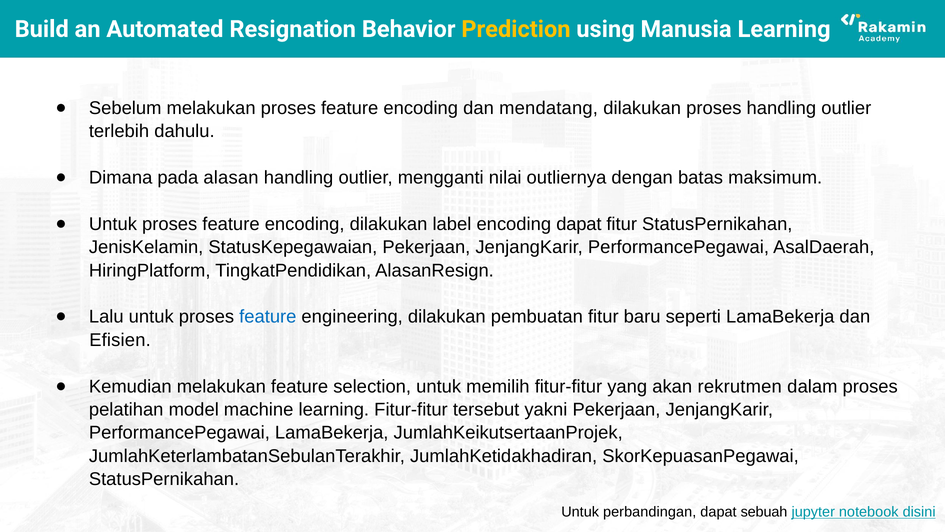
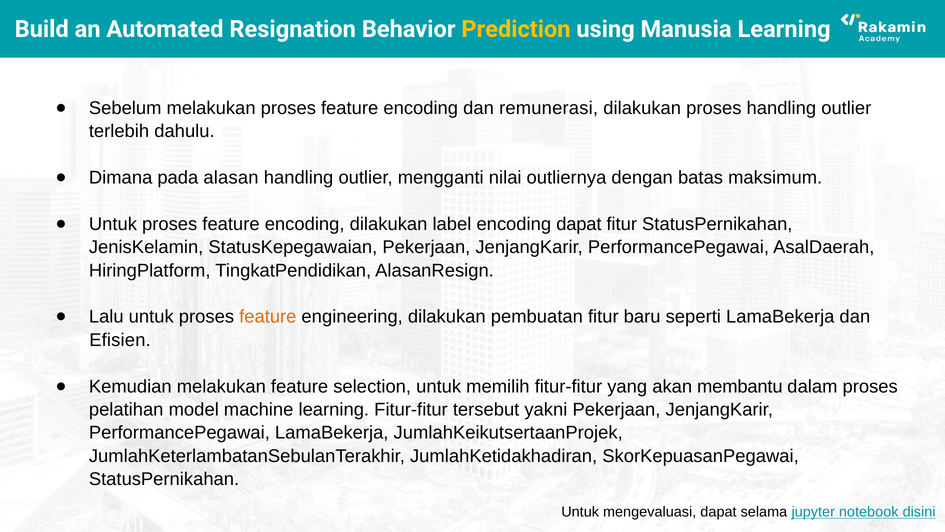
mendatang: mendatang -> remunerasi
feature at (268, 317) colour: blue -> orange
rekrutmen: rekrutmen -> membantu
perbandingan: perbandingan -> mengevaluasi
sebuah: sebuah -> selama
